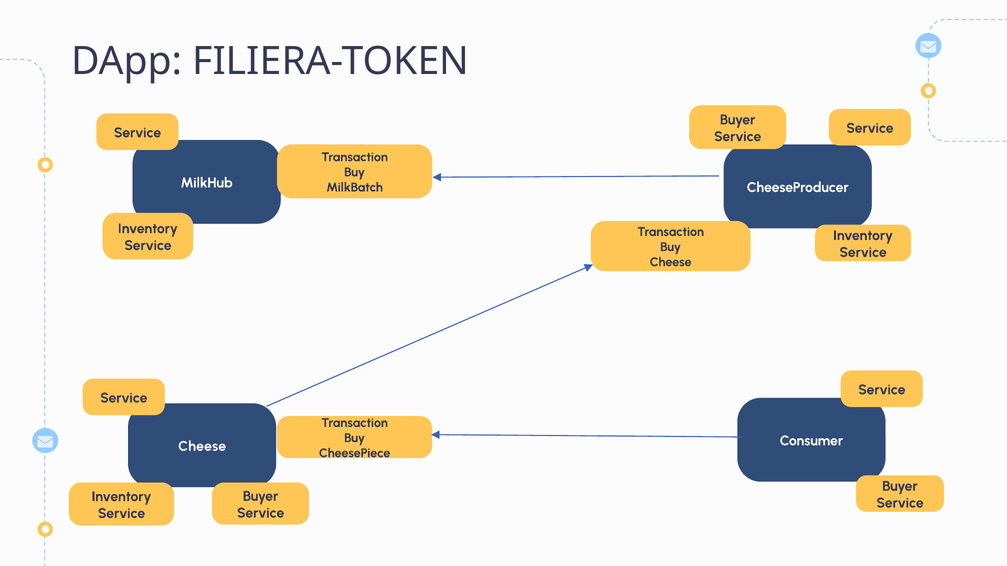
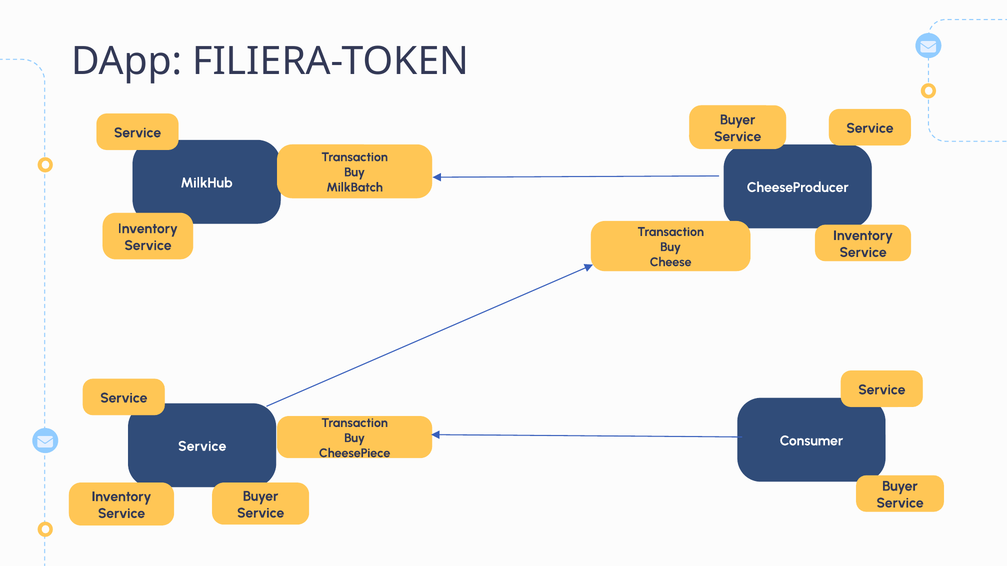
Cheese at (202, 447): Cheese -> Service
